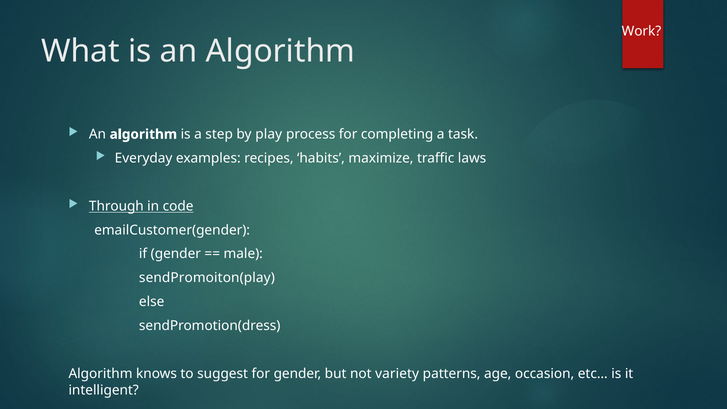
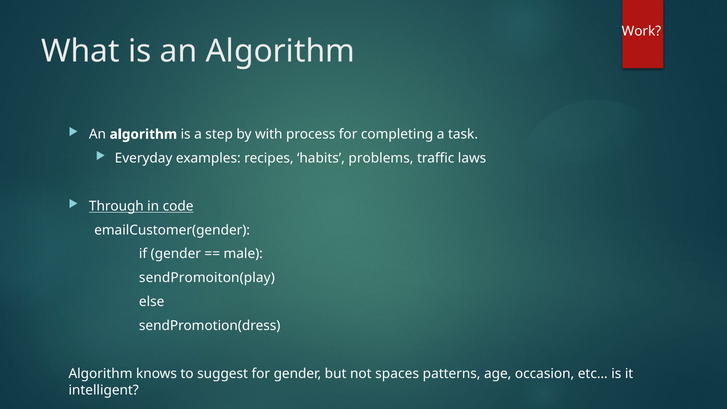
play: play -> with
maximize: maximize -> problems
variety: variety -> spaces
